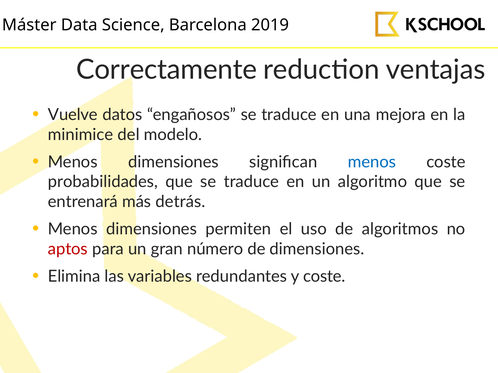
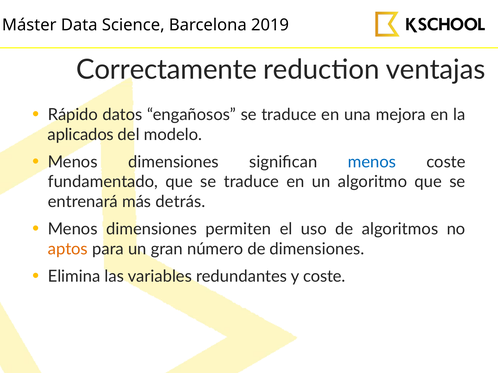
Vuelve: Vuelve -> Rápido
minimice: minimice -> aplicados
probabilidades: probabilidades -> fundamentado
aptos colour: red -> orange
